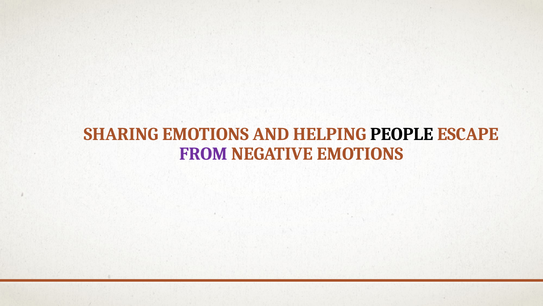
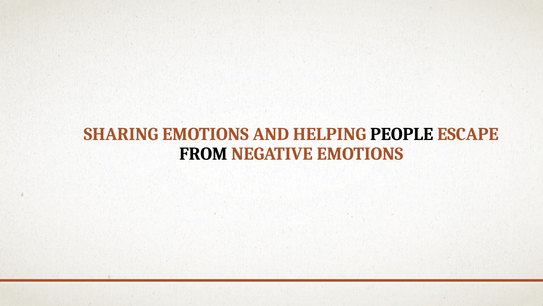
FROM colour: purple -> black
